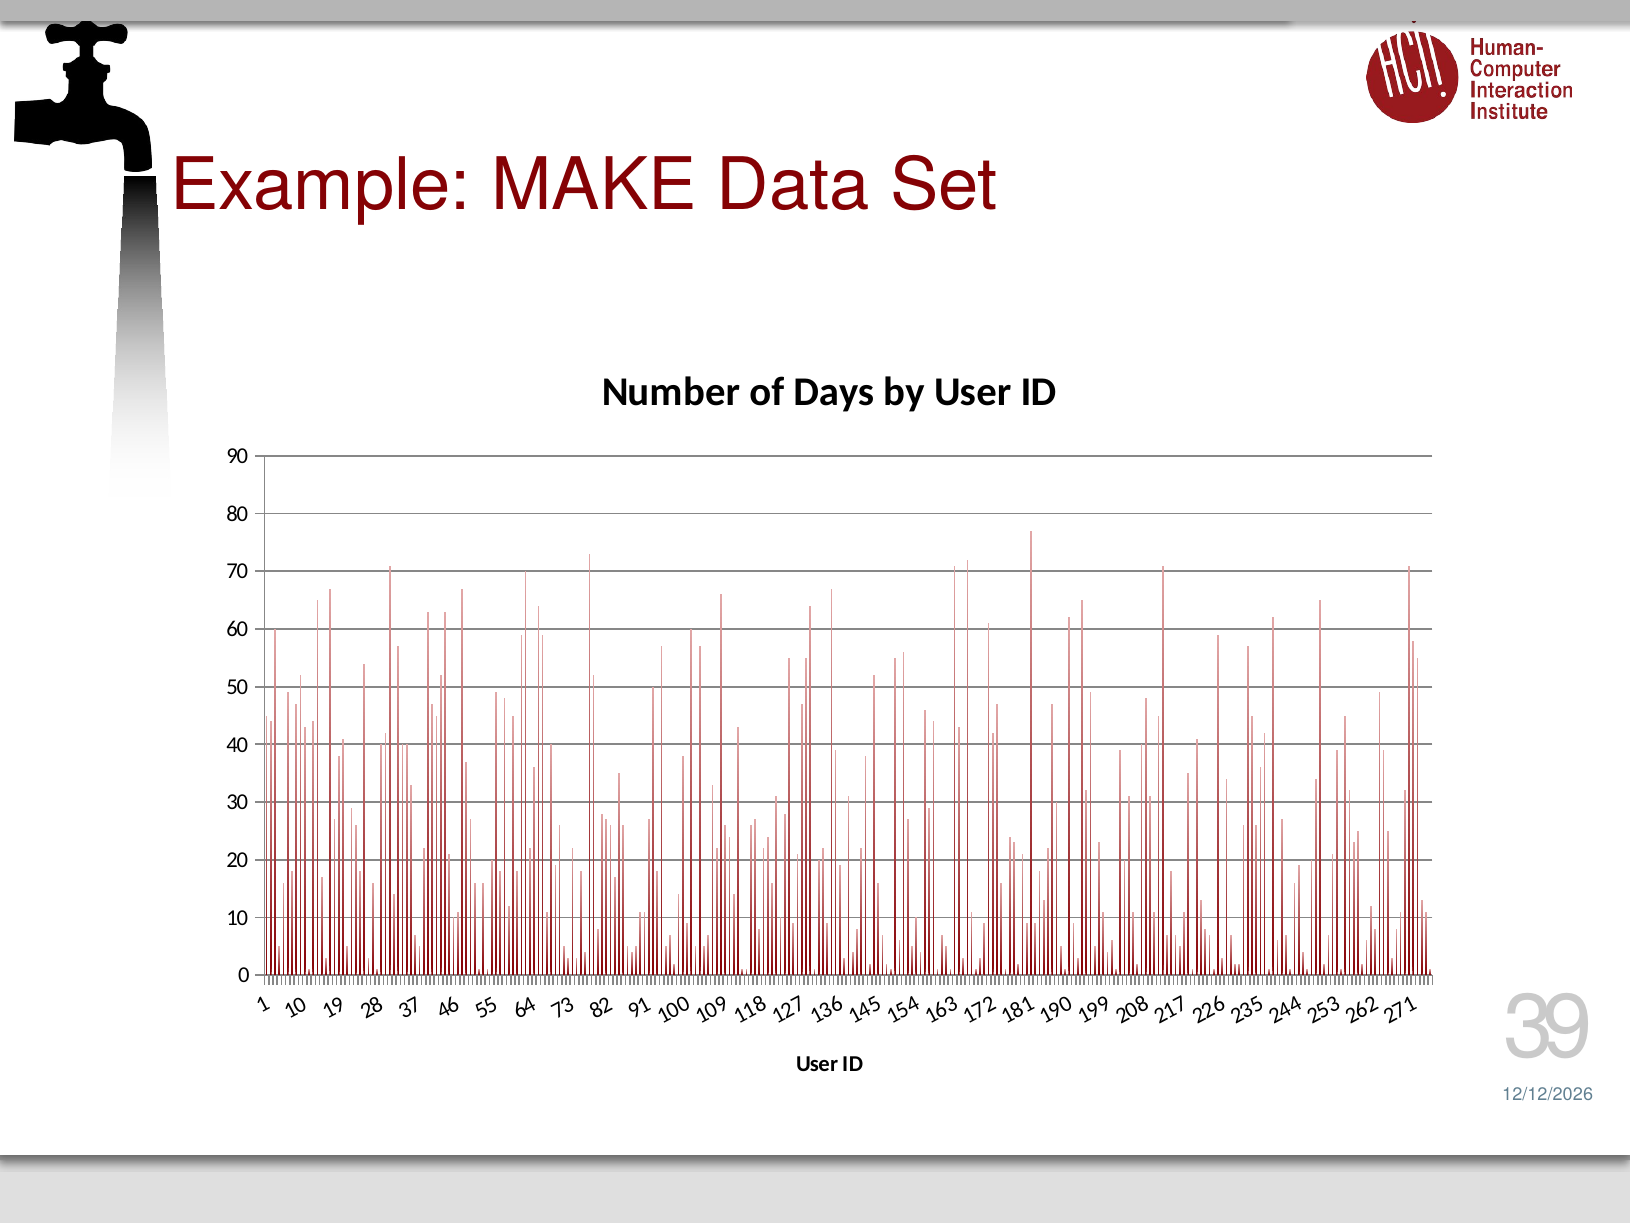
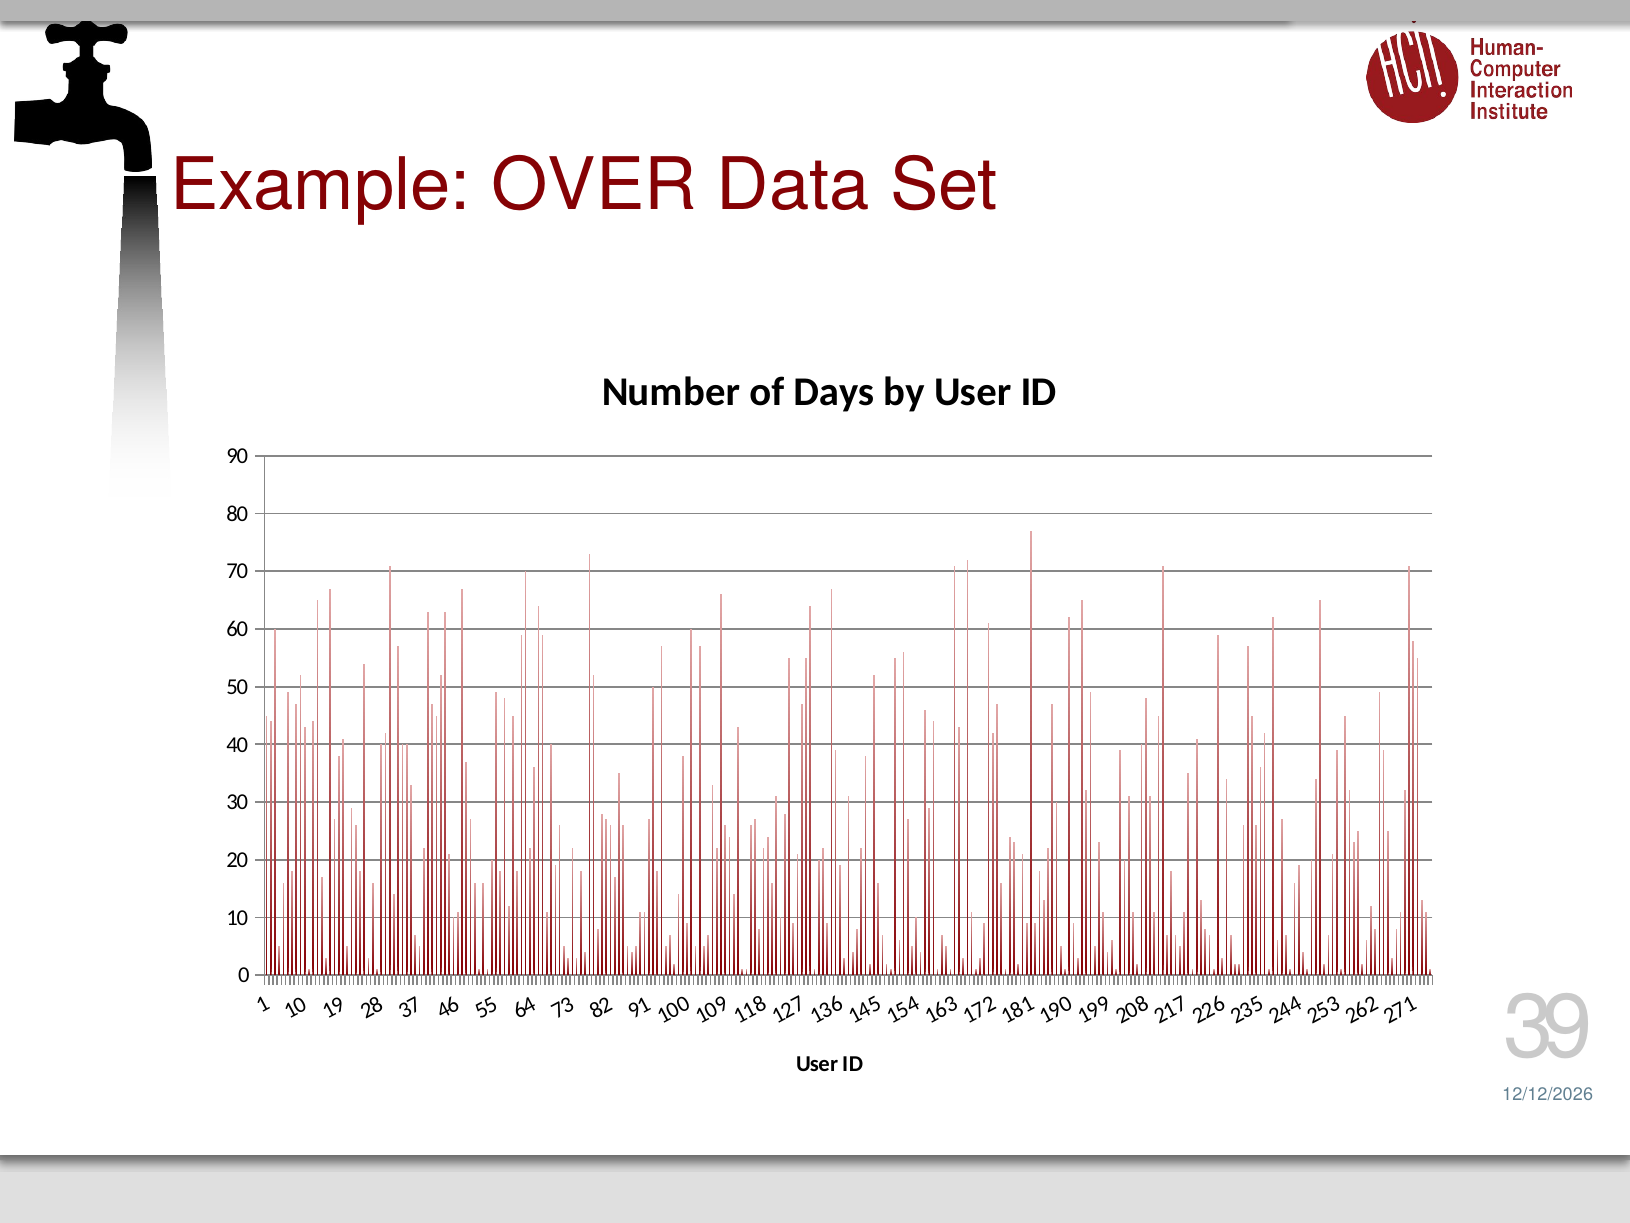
MAKE: MAKE -> OVER
